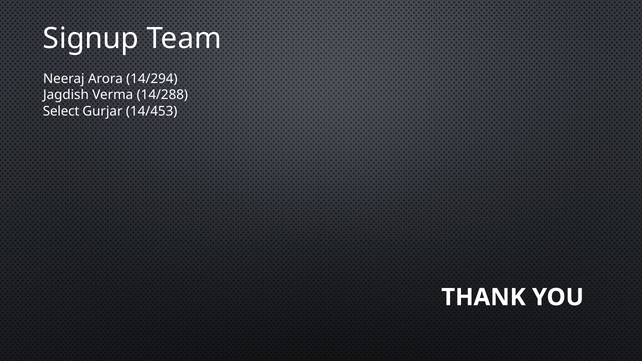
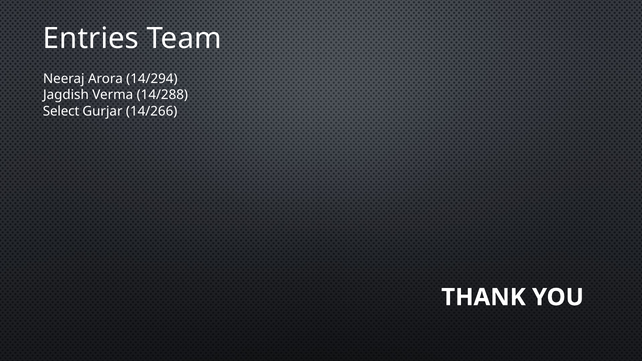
Signup: Signup -> Entries
14/453: 14/453 -> 14/266
